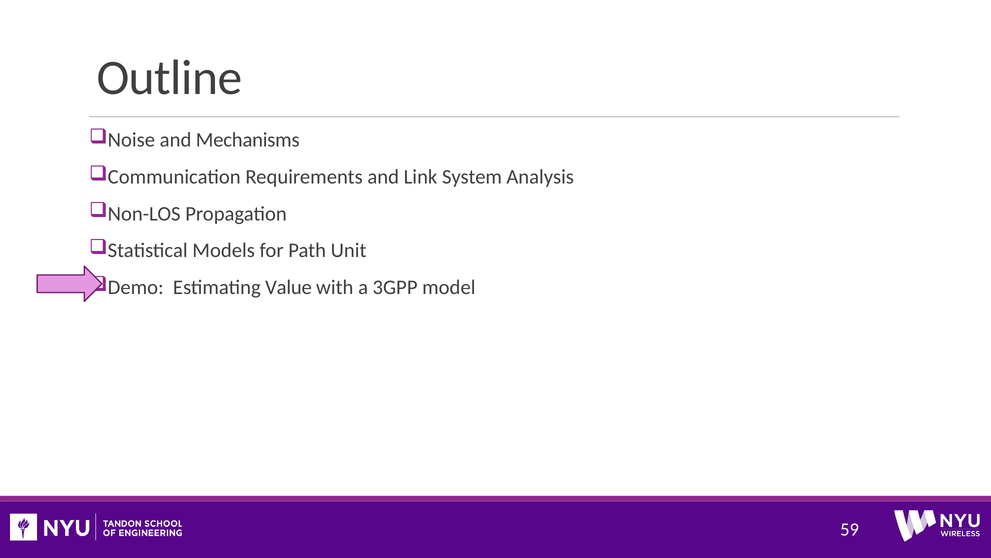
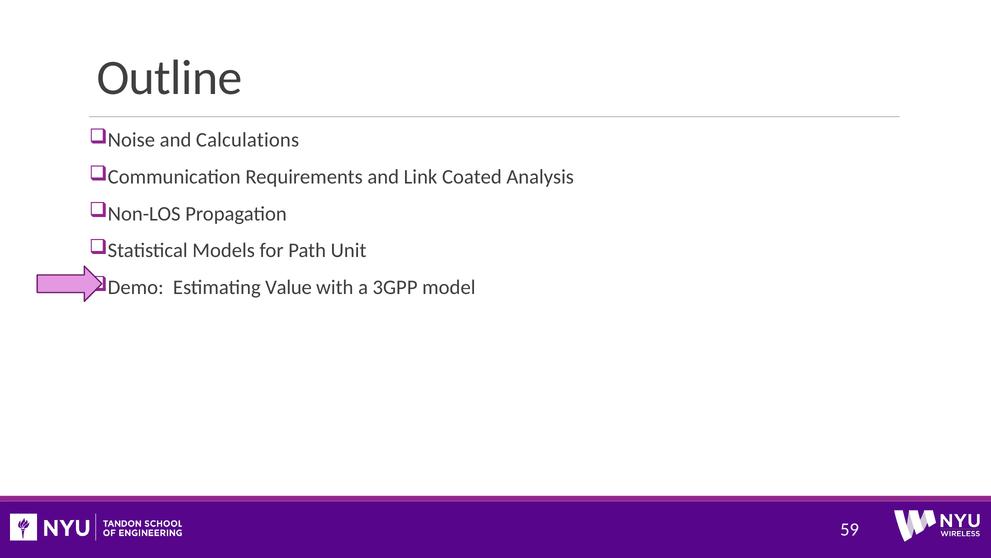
Mechanisms: Mechanisms -> Calculations
System: System -> Coated
